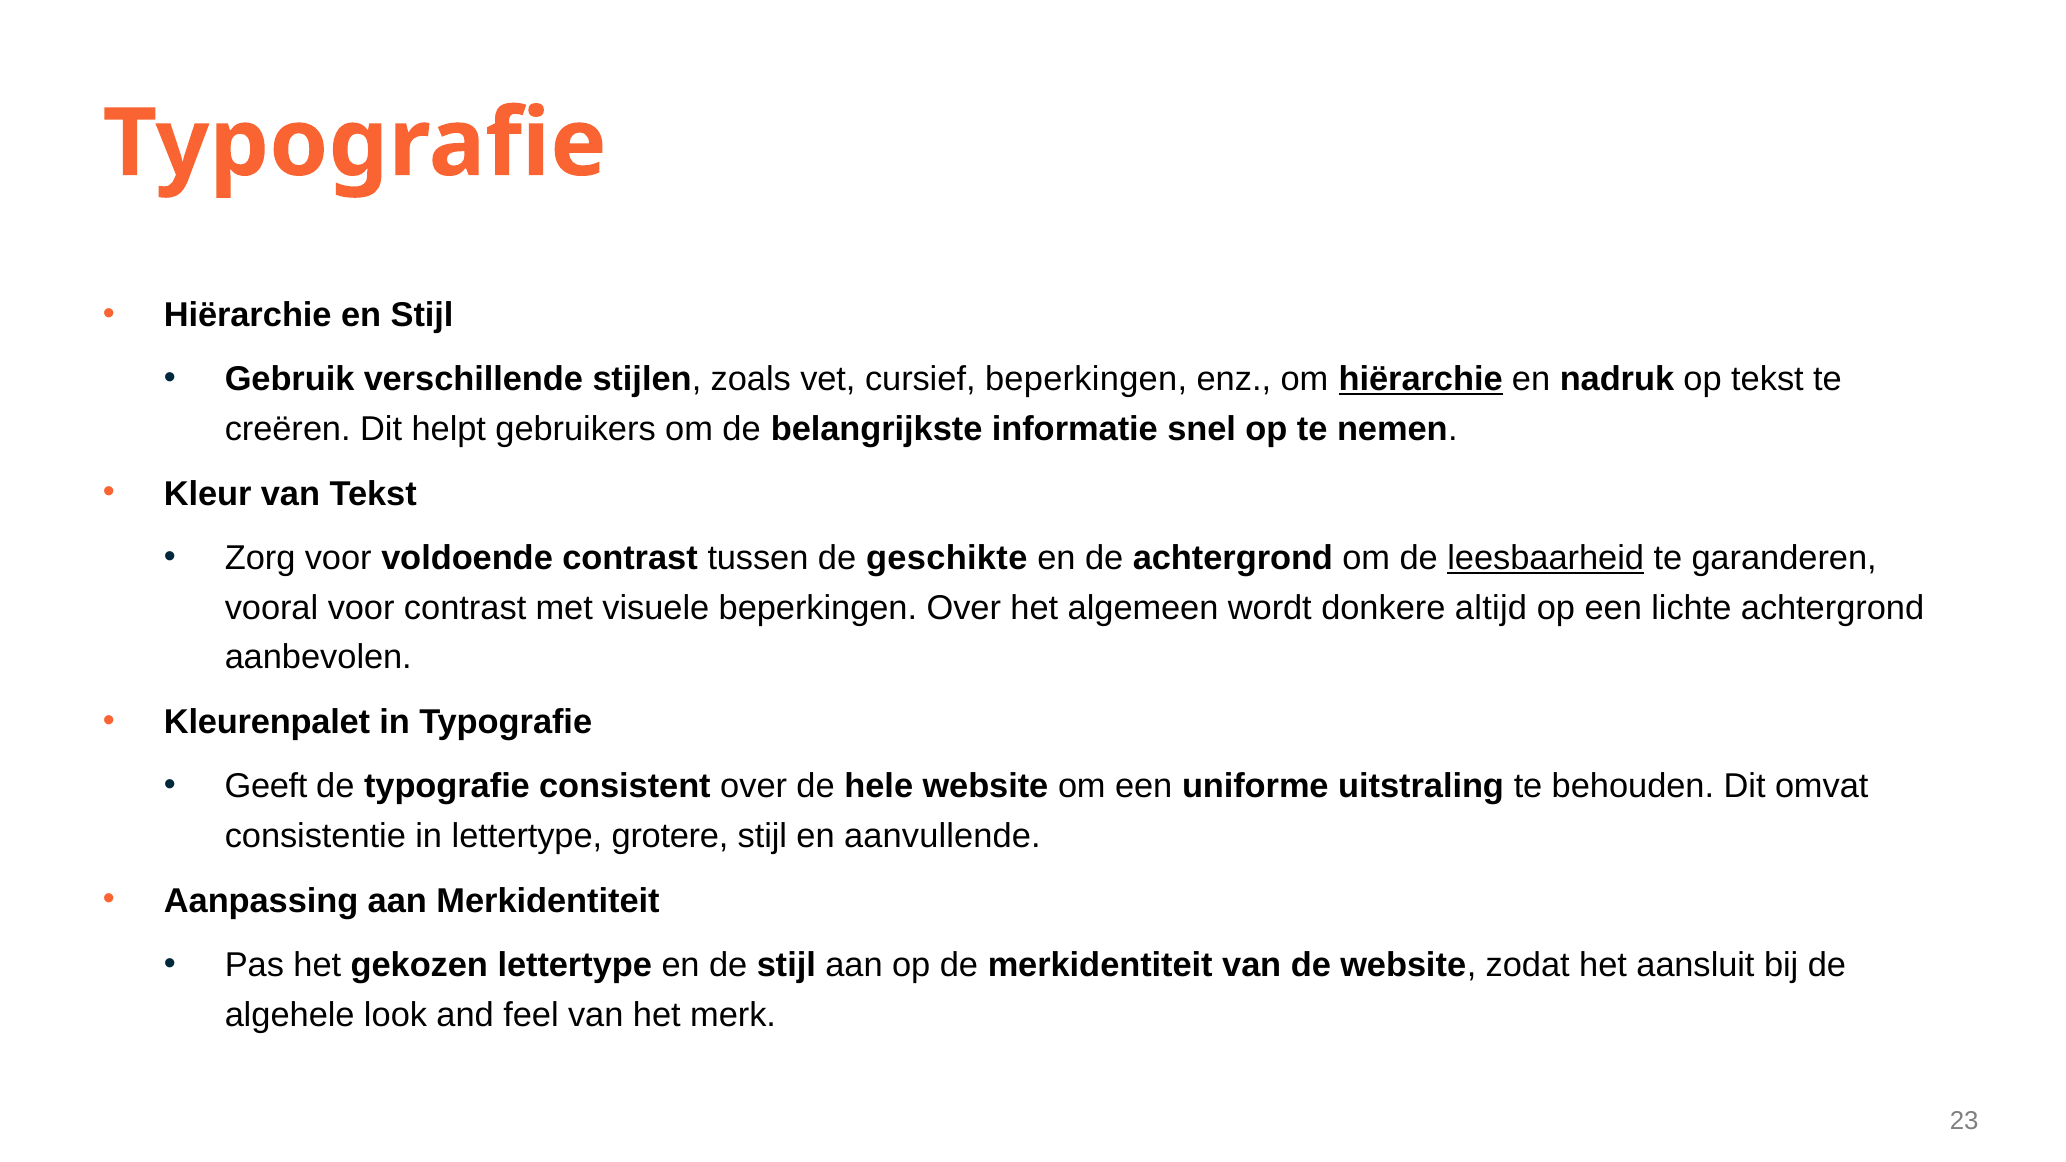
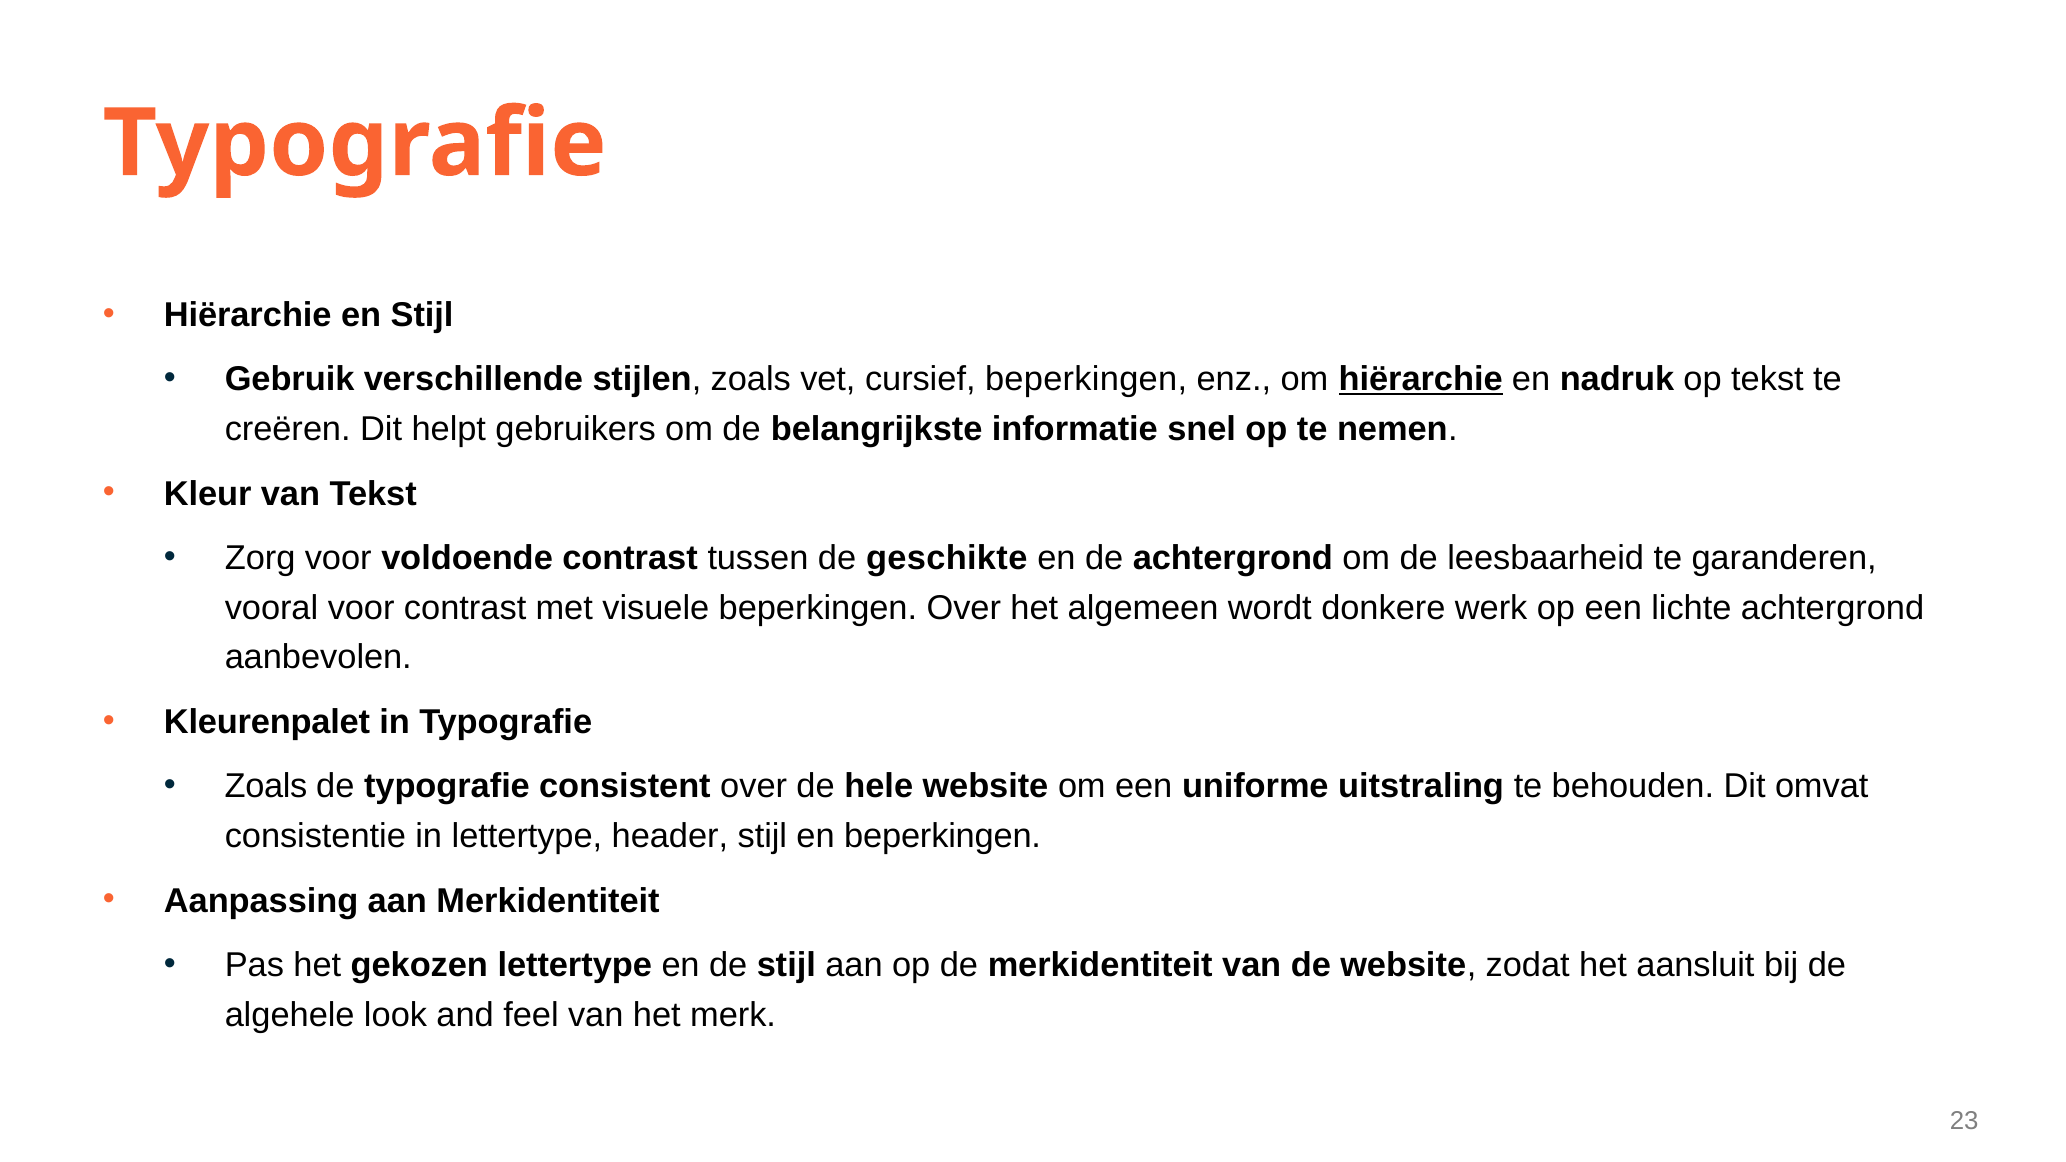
leesbaarheid underline: present -> none
altijd: altijd -> werk
Geeft at (266, 787): Geeft -> Zoals
grotere: grotere -> header
en aanvullende: aanvullende -> beperkingen
